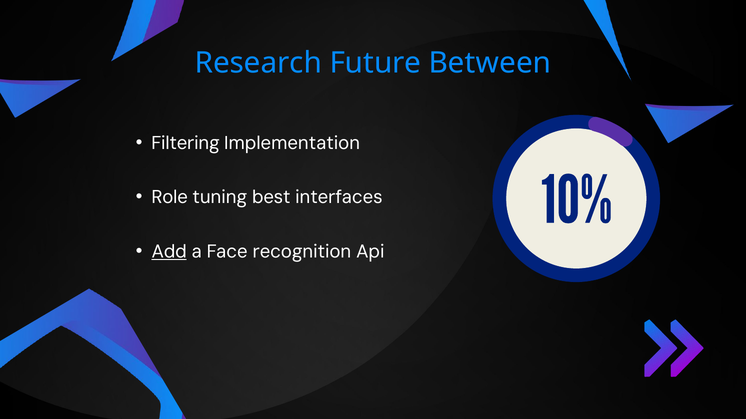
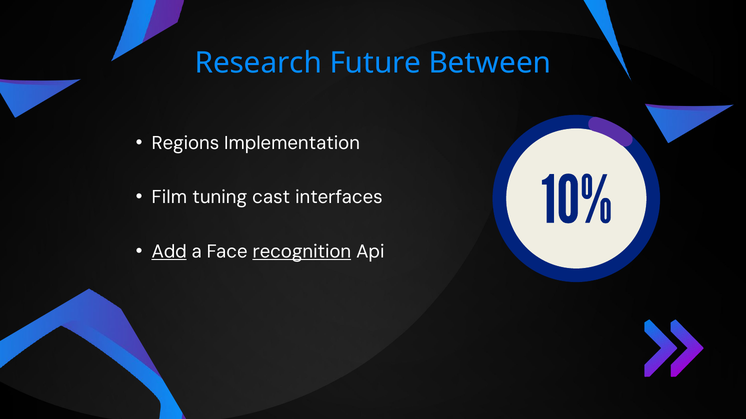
Filtering: Filtering -> Regions
Role: Role -> Film
best: best -> cast
recognition underline: none -> present
